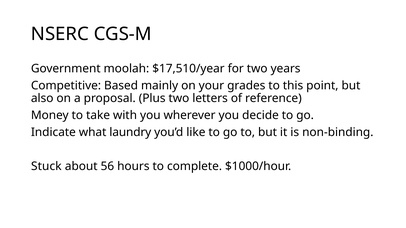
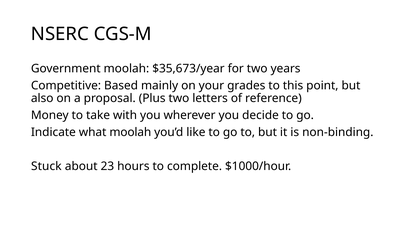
$17,510/year: $17,510/year -> $35,673/year
what laundry: laundry -> moolah
56: 56 -> 23
